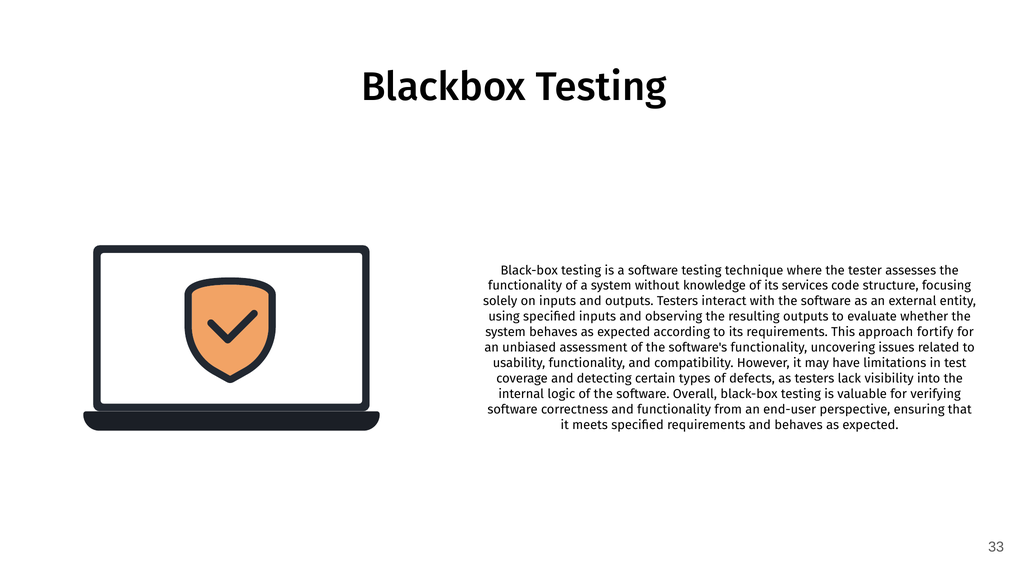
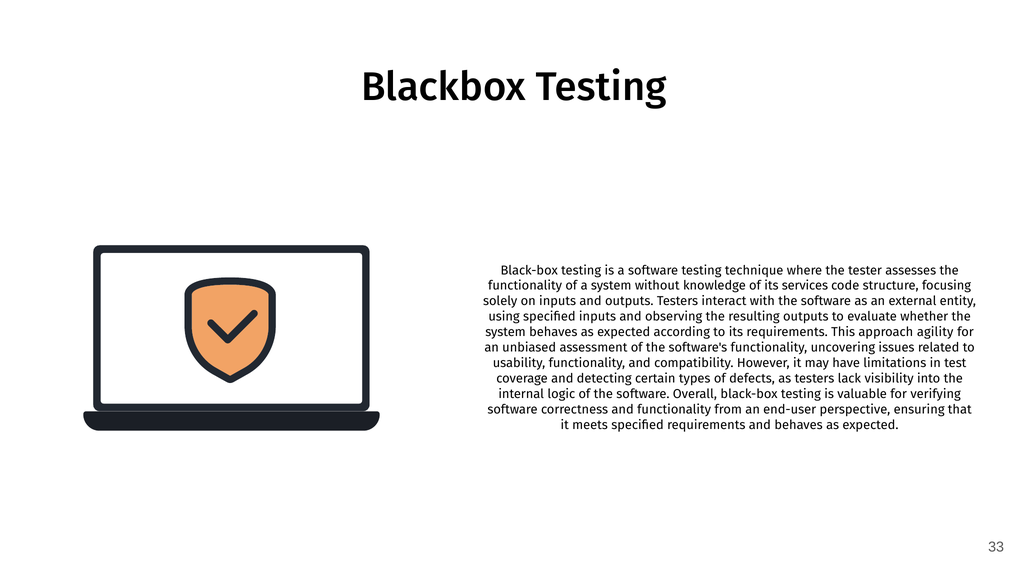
fortify: fortify -> agility
